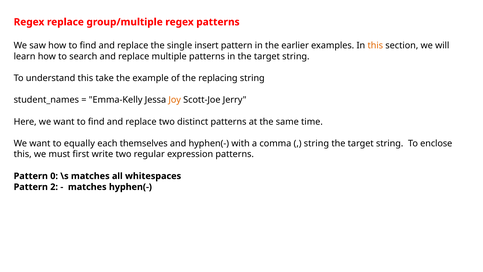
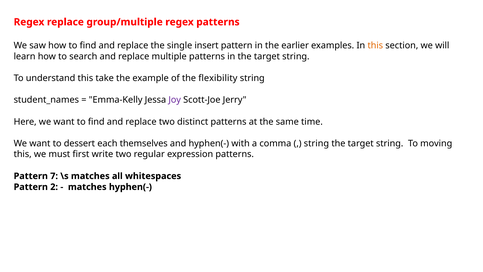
replacing: replacing -> flexibility
Joy colour: orange -> purple
equally: equally -> dessert
enclose: enclose -> moving
0: 0 -> 7
